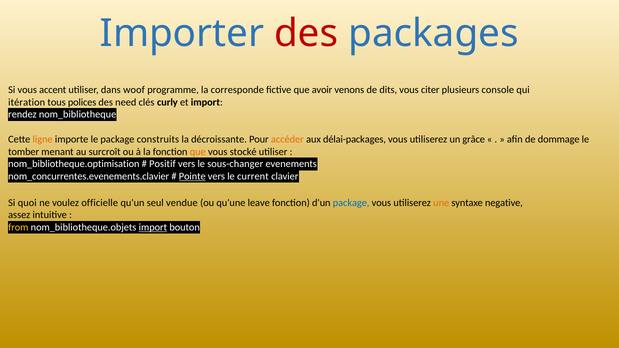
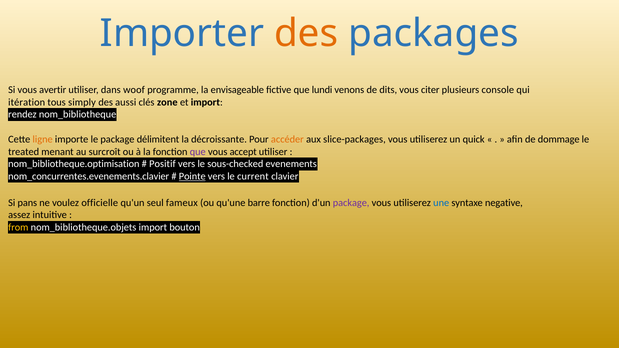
des at (306, 33) colour: red -> orange
accent: accent -> avertir
corresponde: corresponde -> envisageable
avoir: avoir -> lundi
polices: polices -> simply
need: need -> aussi
curly: curly -> zone
construits: construits -> délimitent
délai-packages: délai-packages -> slice-packages
grâce: grâce -> quick
tomber: tomber -> treated
que at (198, 152) colour: orange -> purple
stocké: stocké -> accept
sous-changer: sous-changer -> sous-checked
quoi: quoi -> pans
vendue: vendue -> fameux
leave: leave -> barre
package at (351, 203) colour: blue -> purple
une colour: orange -> blue
import at (153, 228) underline: present -> none
